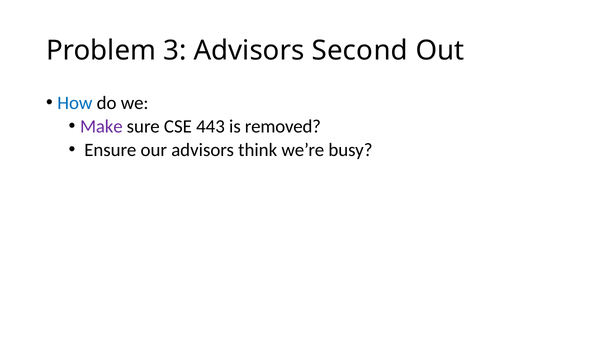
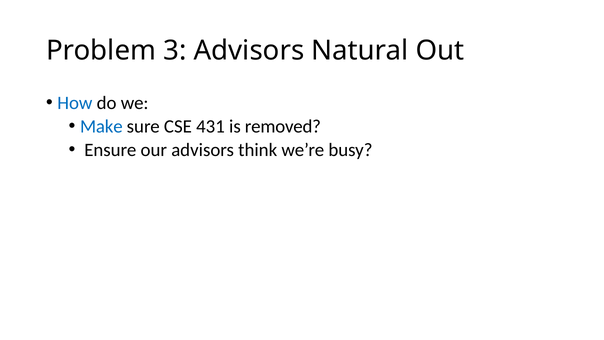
Second: Second -> Natural
Make colour: purple -> blue
443: 443 -> 431
